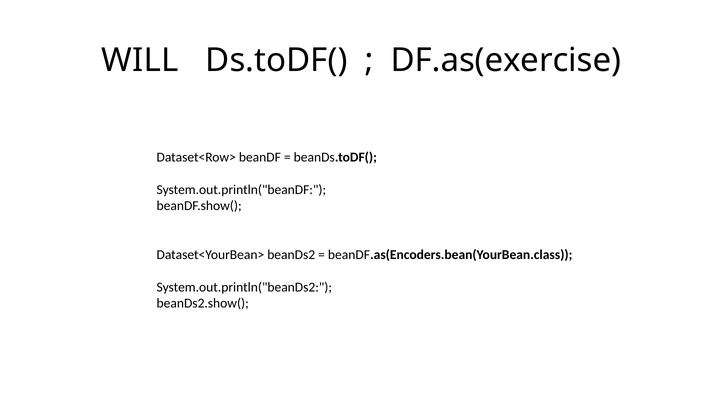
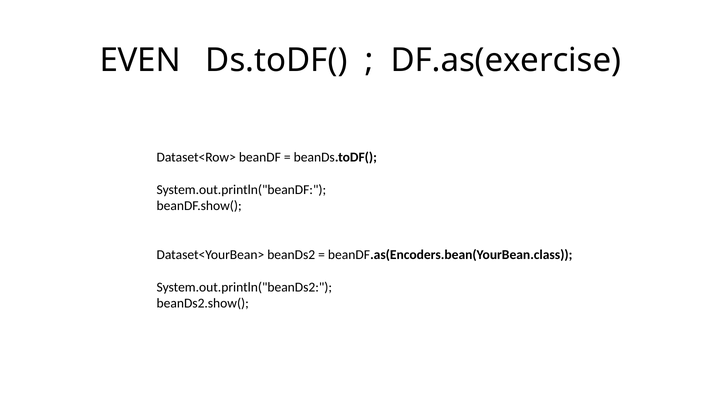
WILL: WILL -> EVEN
